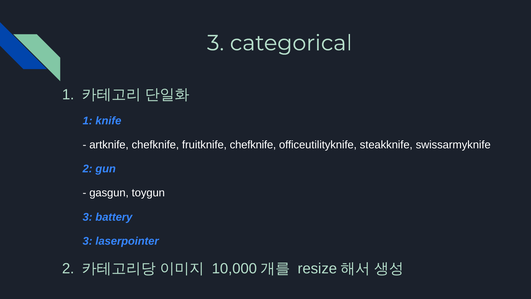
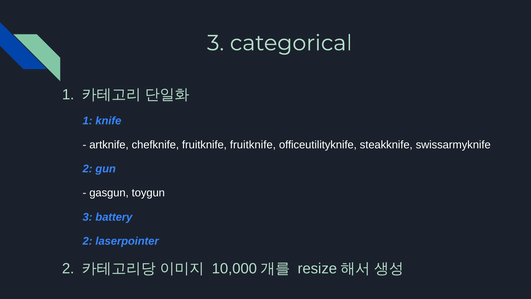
fruitknife chefknife: chefknife -> fruitknife
3 at (88, 241): 3 -> 2
